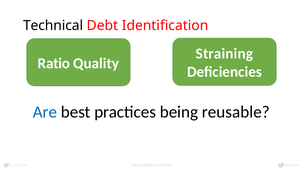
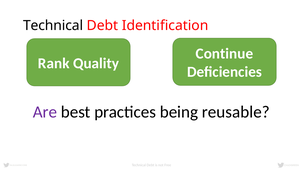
Straining: Straining -> Continue
Ratio: Ratio -> Rank
Are colour: blue -> purple
